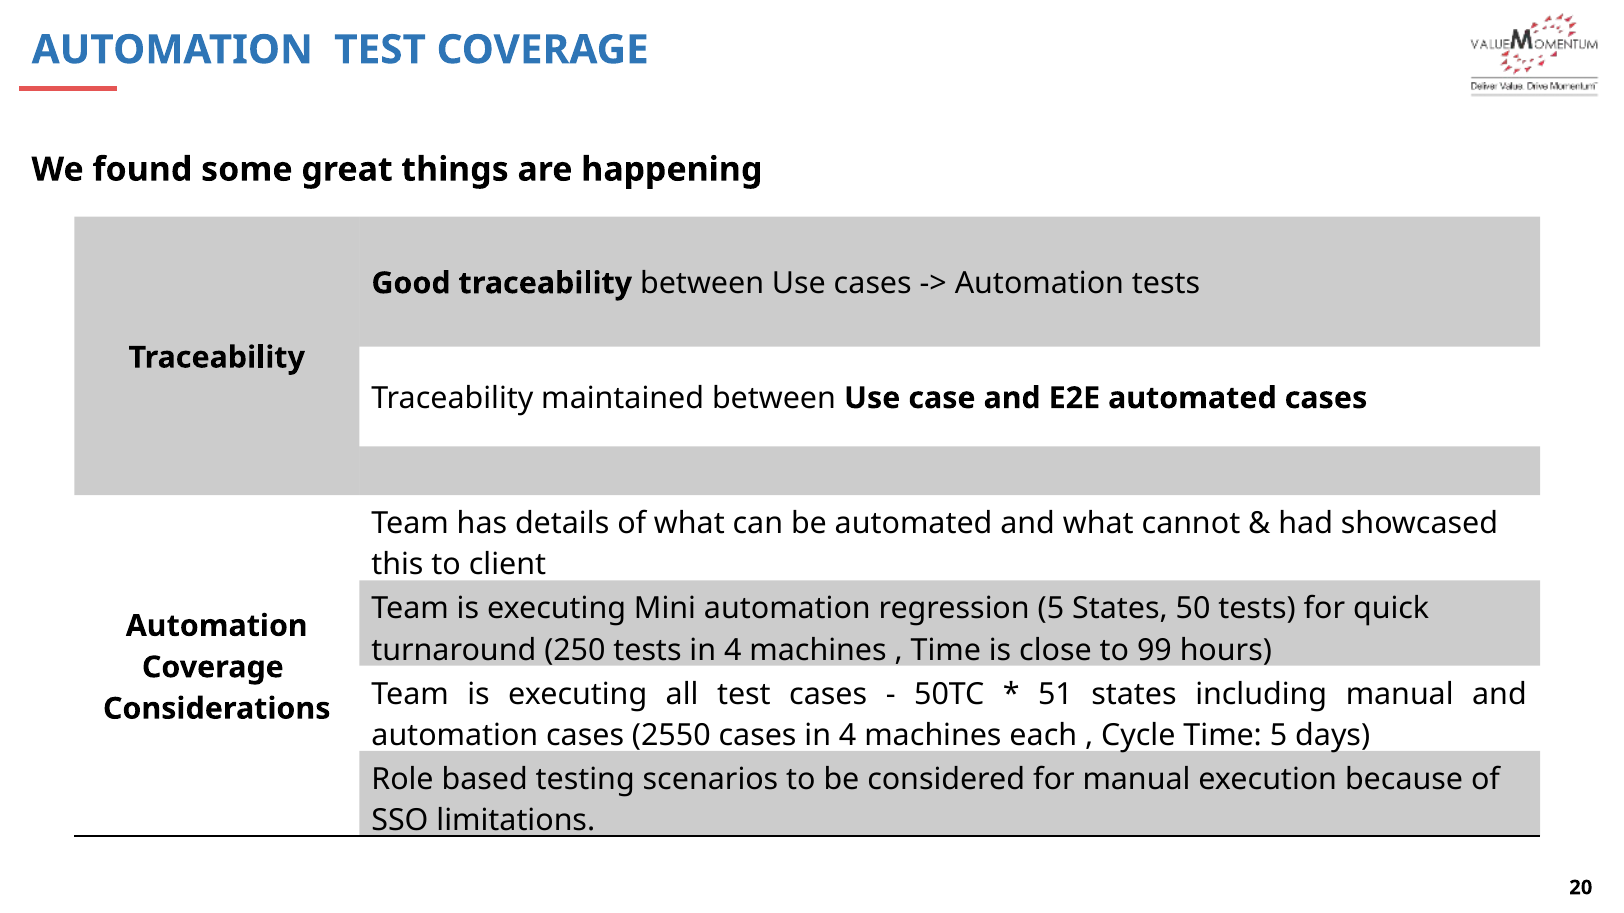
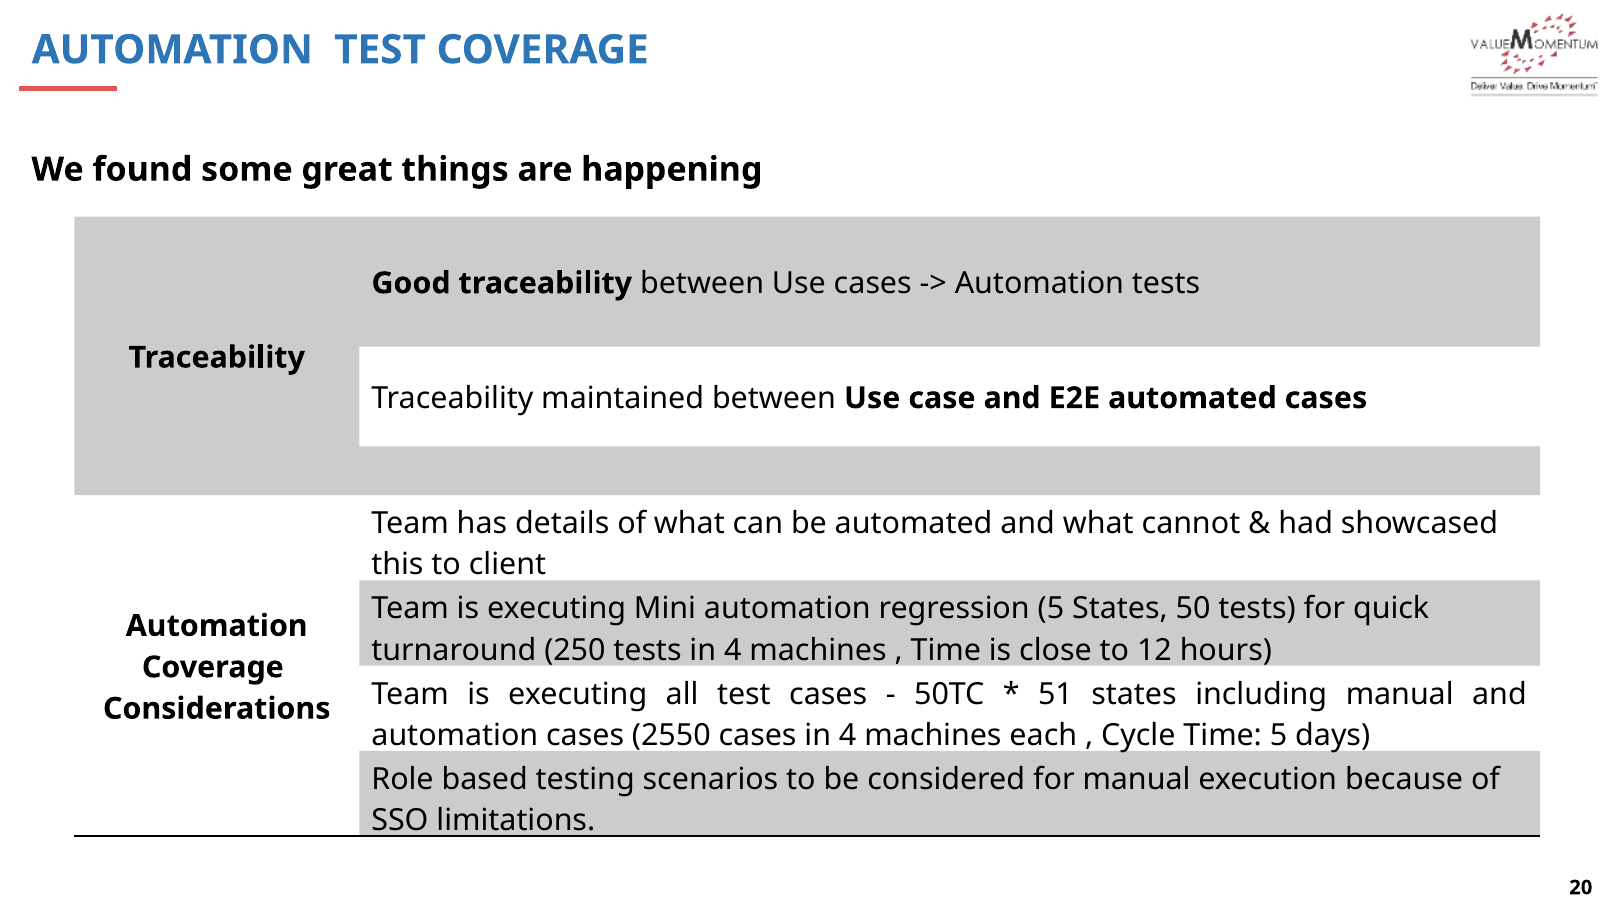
99: 99 -> 12
